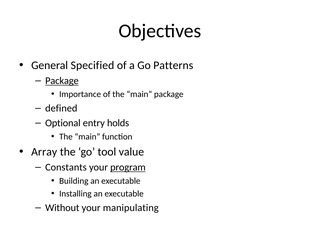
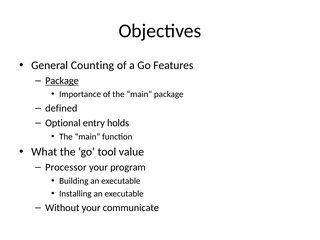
Specified: Specified -> Counting
Patterns: Patterns -> Features
Array: Array -> What
Constants: Constants -> Processor
program underline: present -> none
manipulating: manipulating -> communicate
